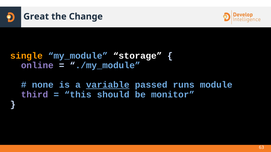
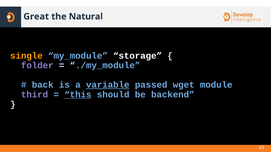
Change: Change -> Natural
online: online -> folder
none: none -> back
runs: runs -> wget
this underline: none -> present
monitor: monitor -> backend
